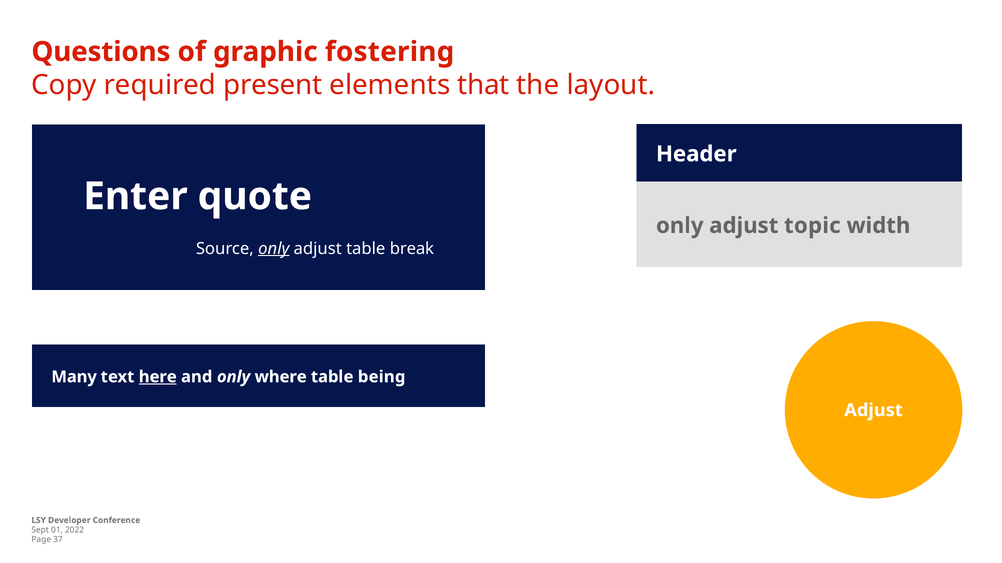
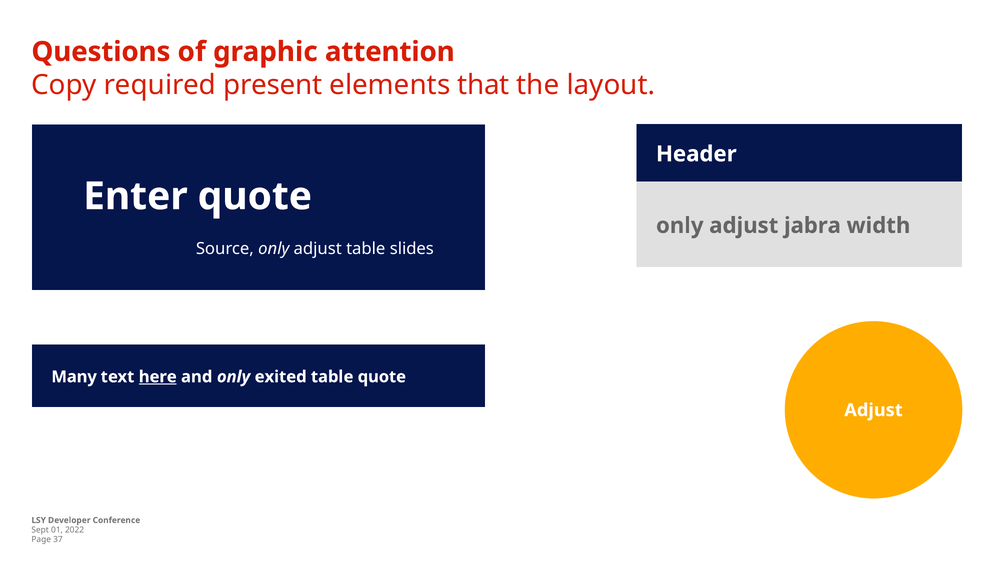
fostering: fostering -> attention
topic: topic -> jabra
only at (274, 249) underline: present -> none
break: break -> slides
where: where -> exited
table being: being -> quote
